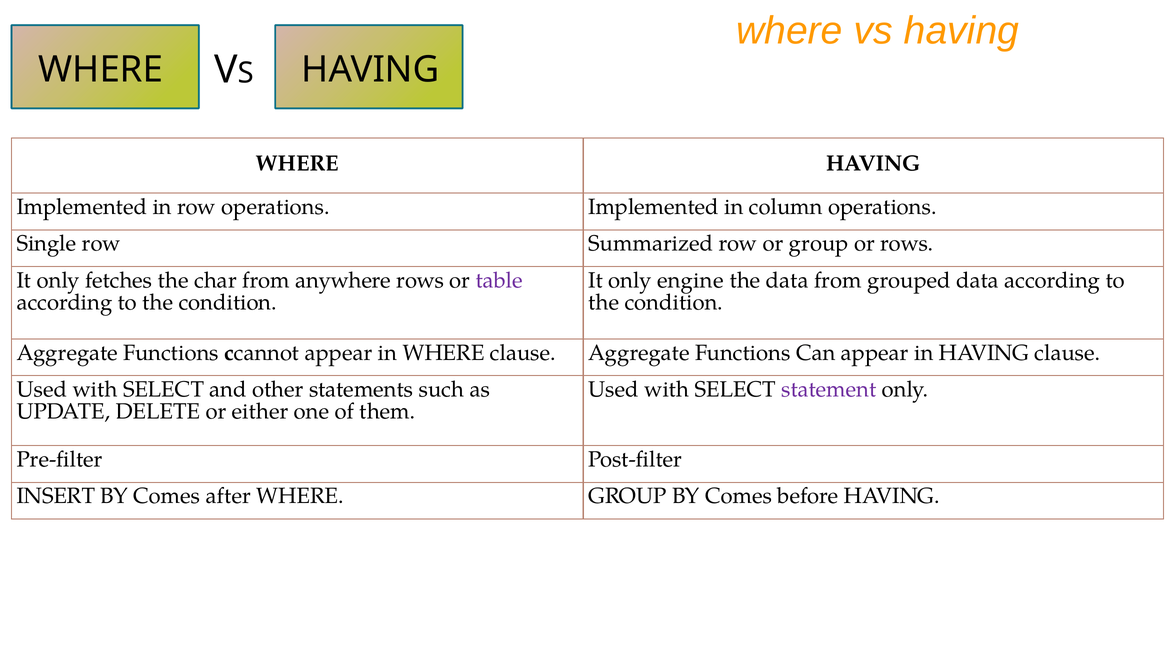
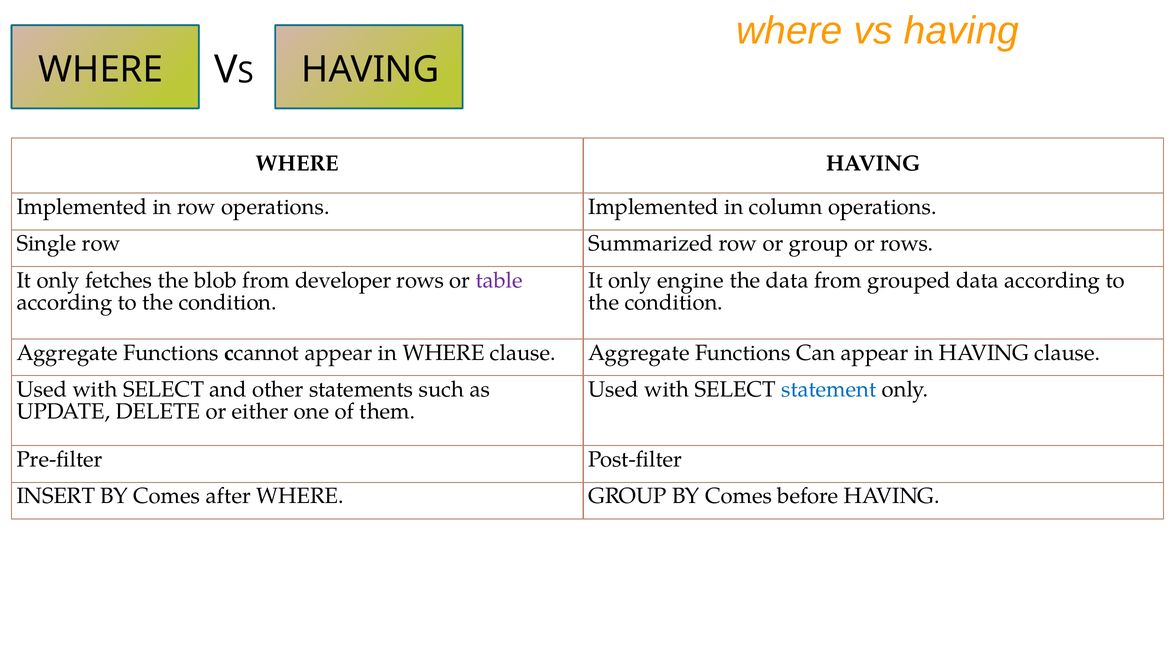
char: char -> blob
anywhere: anywhere -> developer
statement colour: purple -> blue
